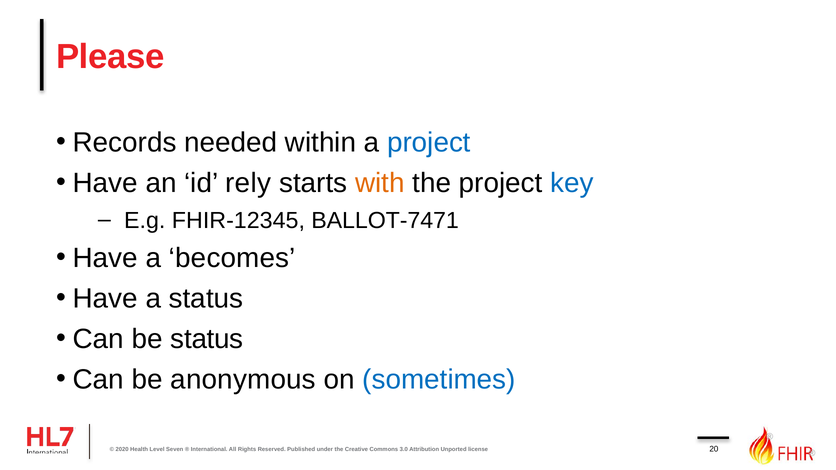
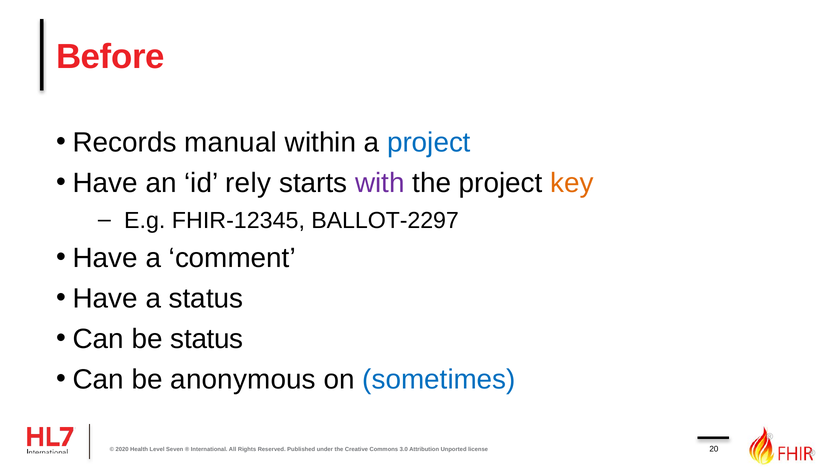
Please: Please -> Before
needed: needed -> manual
with colour: orange -> purple
key colour: blue -> orange
BALLOT-7471: BALLOT-7471 -> BALLOT-2297
becomes: becomes -> comment
